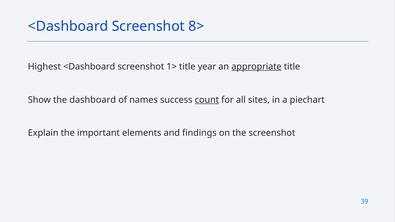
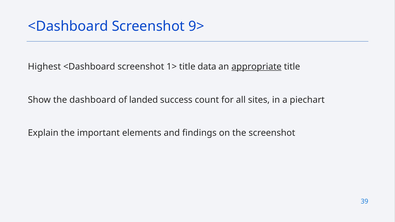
8>: 8> -> 9>
year: year -> data
names: names -> landed
count underline: present -> none
